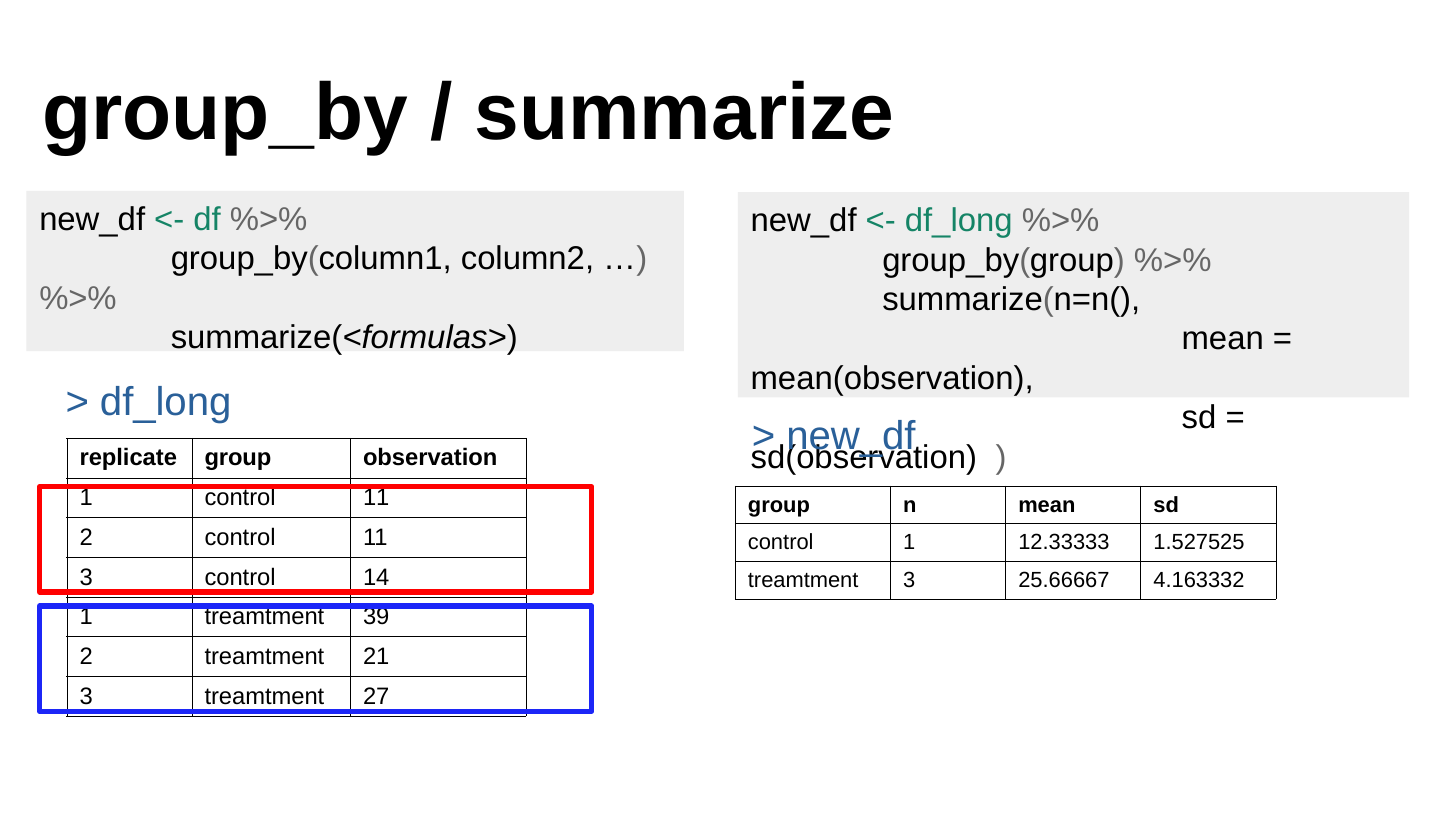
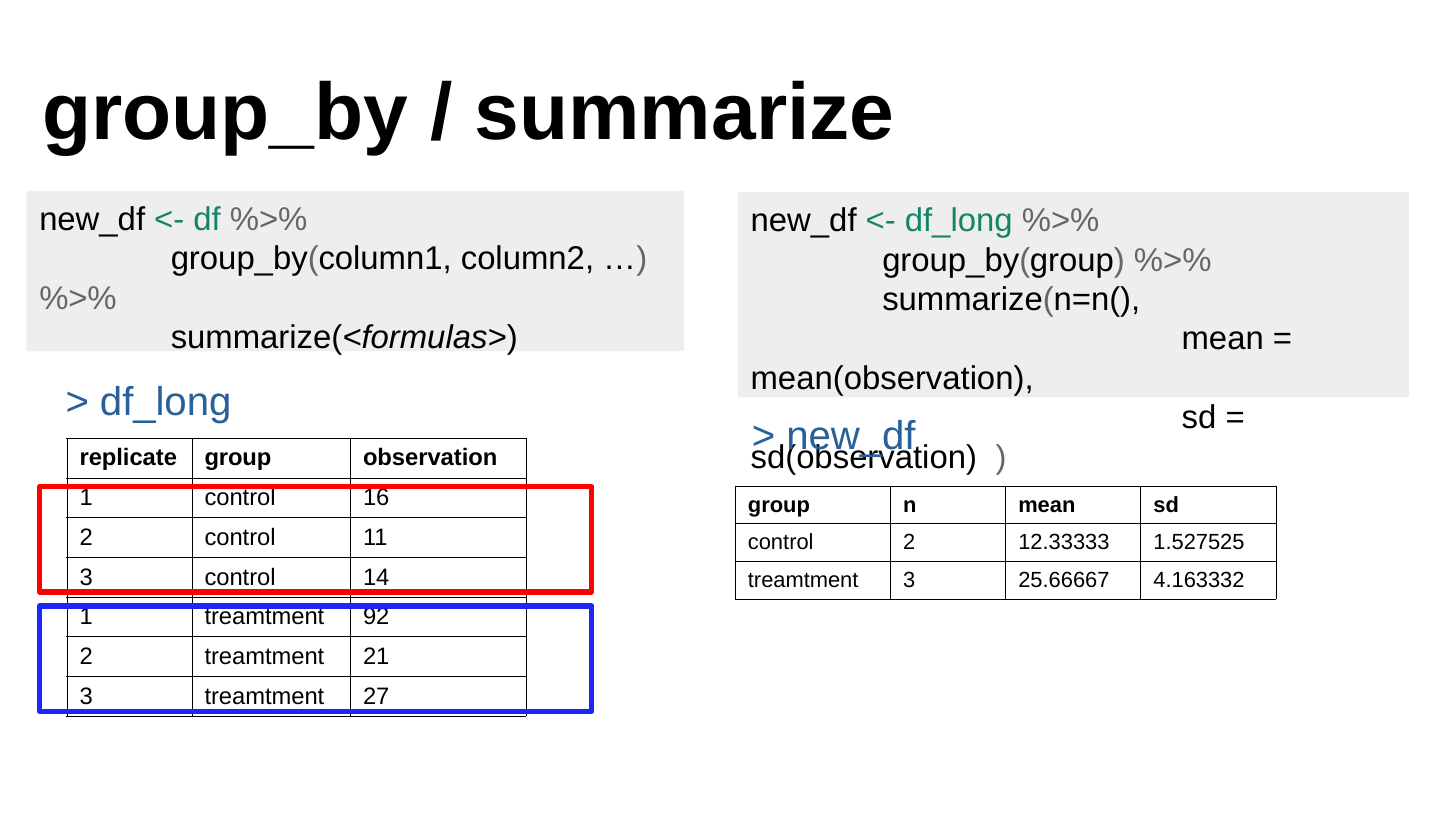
1 control 11: 11 -> 16
control 1: 1 -> 2
39: 39 -> 92
